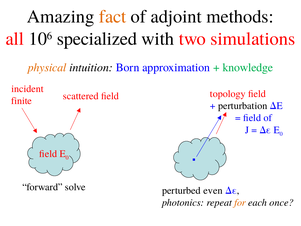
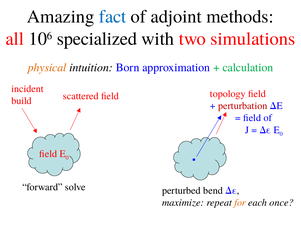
fact colour: orange -> blue
knowledge: knowledge -> calculation
finite: finite -> build
perturbation colour: black -> red
even: even -> bend
photonics: photonics -> maximize
